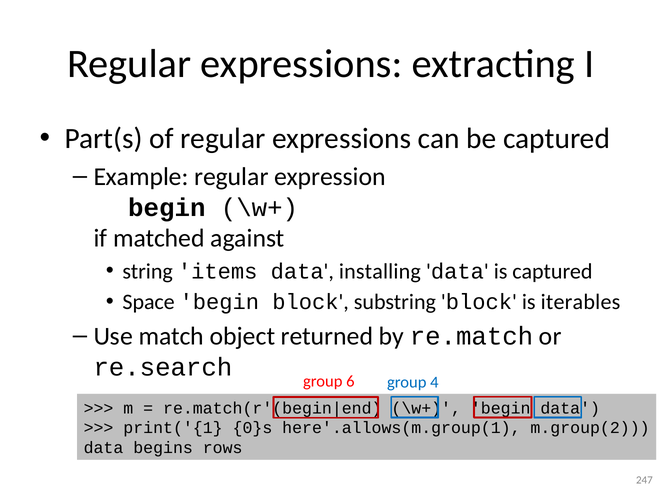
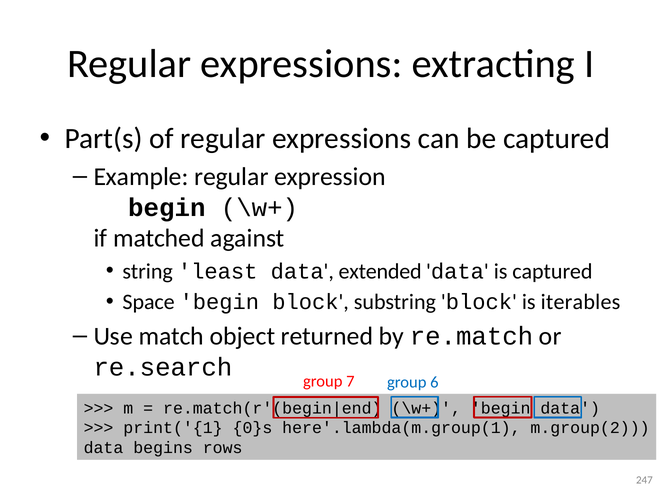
items: items -> least
installing: installing -> extended
6: 6 -> 7
4: 4 -> 6
here'.allows(m.group(1: here'.allows(m.group(1 -> here'.lambda(m.group(1
